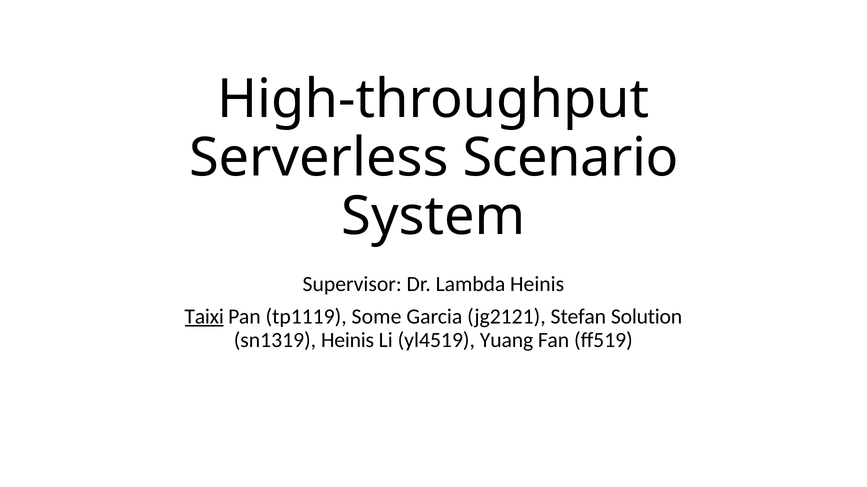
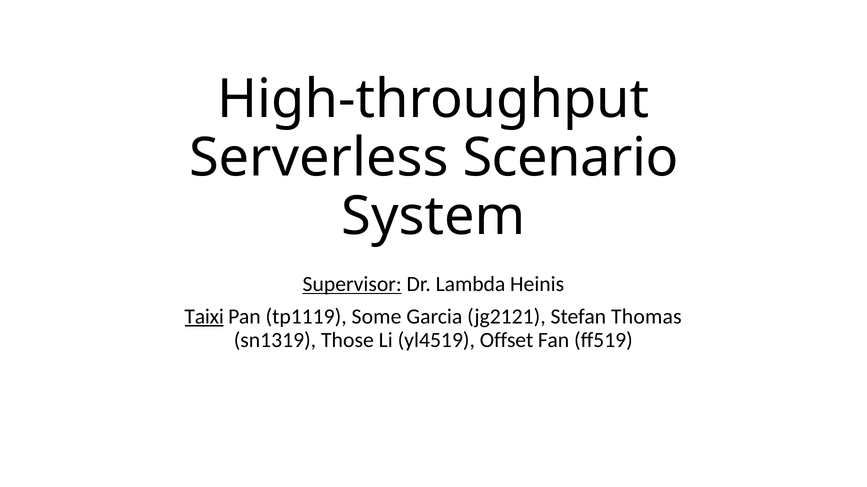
Supervisor underline: none -> present
Solution: Solution -> Thomas
sn1319 Heinis: Heinis -> Those
Yuang: Yuang -> Offset
